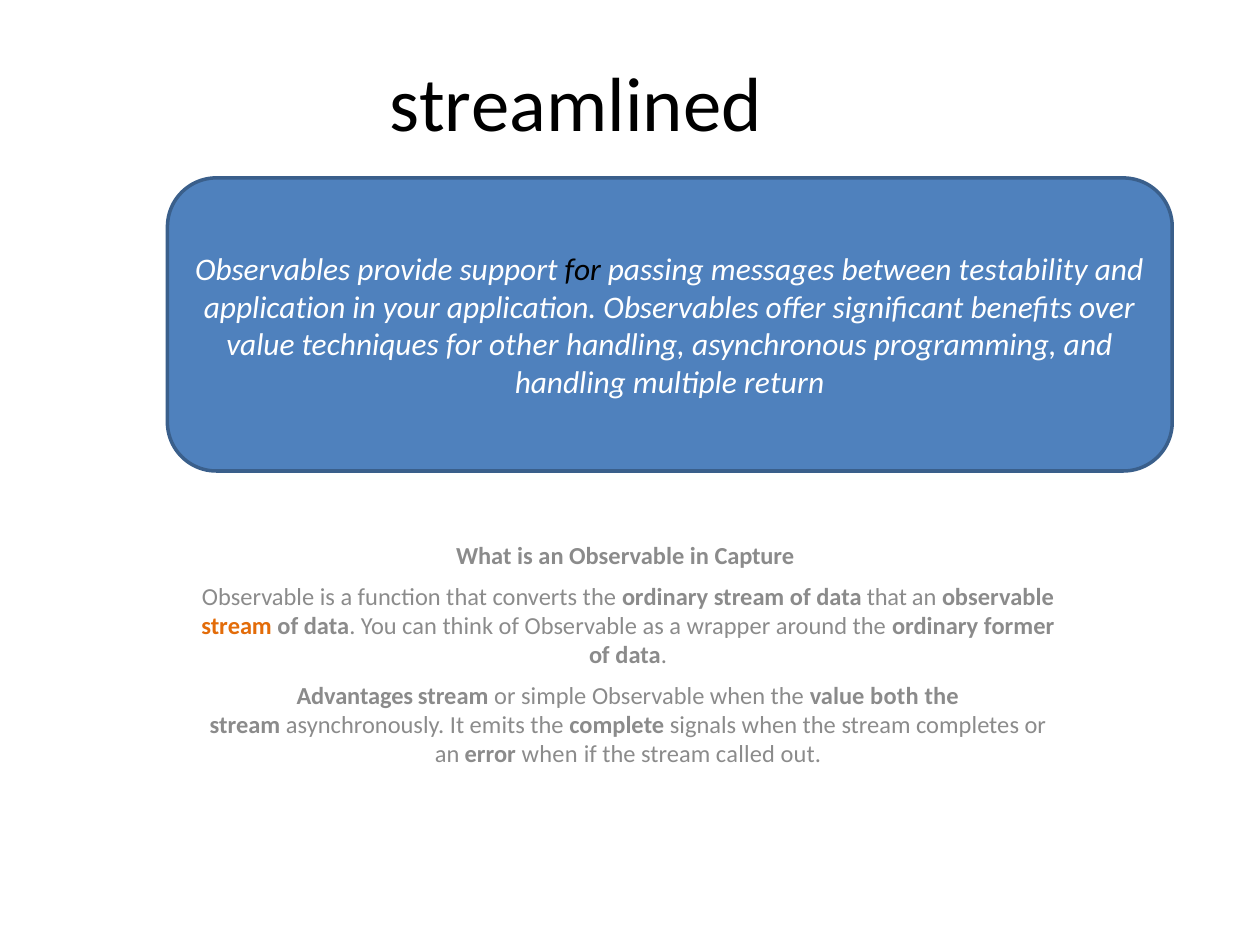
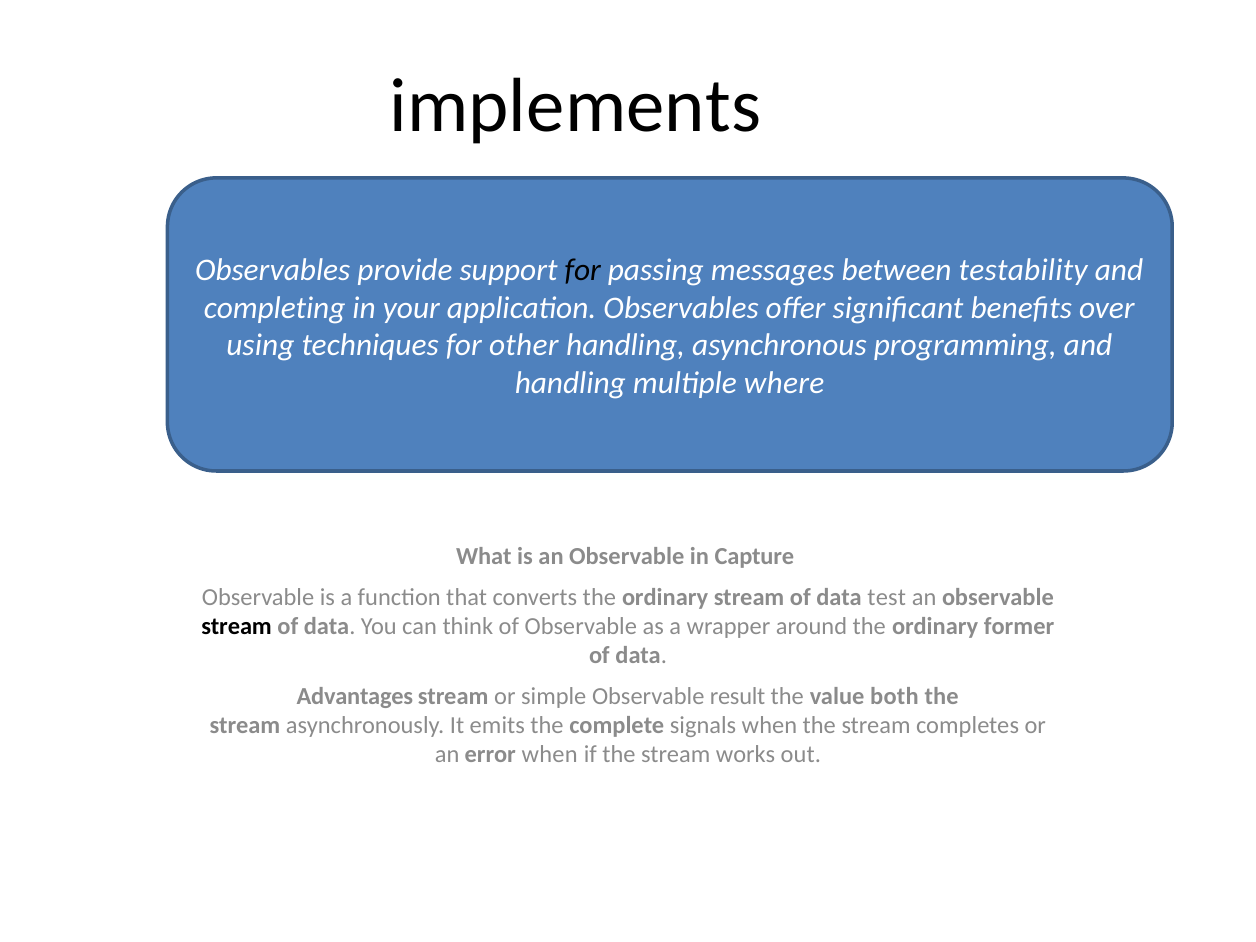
streamlined: streamlined -> implements
application at (275, 308): application -> completing
value at (260, 345): value -> using
return: return -> where
data that: that -> test
stream at (237, 626) colour: orange -> black
Observable when: when -> result
called: called -> works
